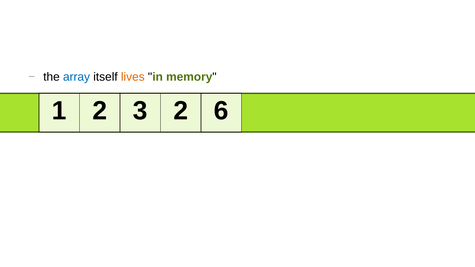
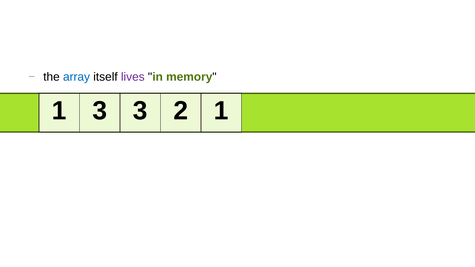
lives colour: orange -> purple
1 2: 2 -> 3
2 6: 6 -> 1
